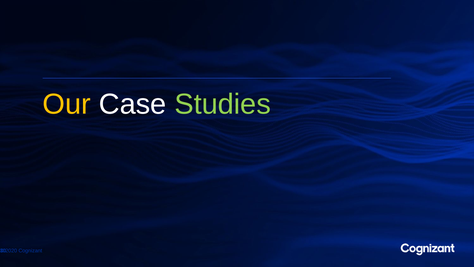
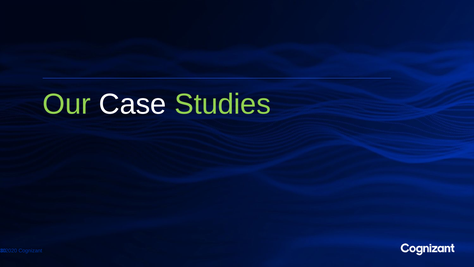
Our colour: yellow -> light green
